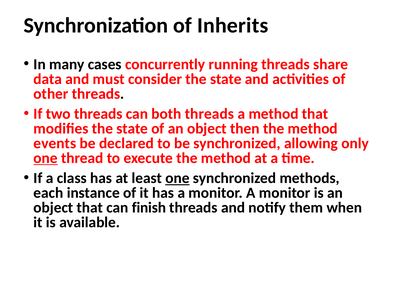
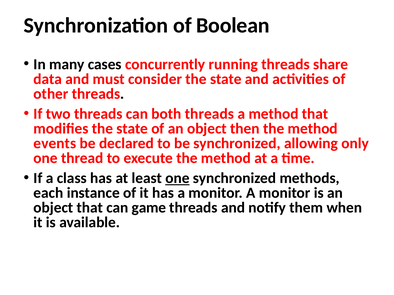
Inherits: Inherits -> Boolean
one at (46, 158) underline: present -> none
finish: finish -> game
